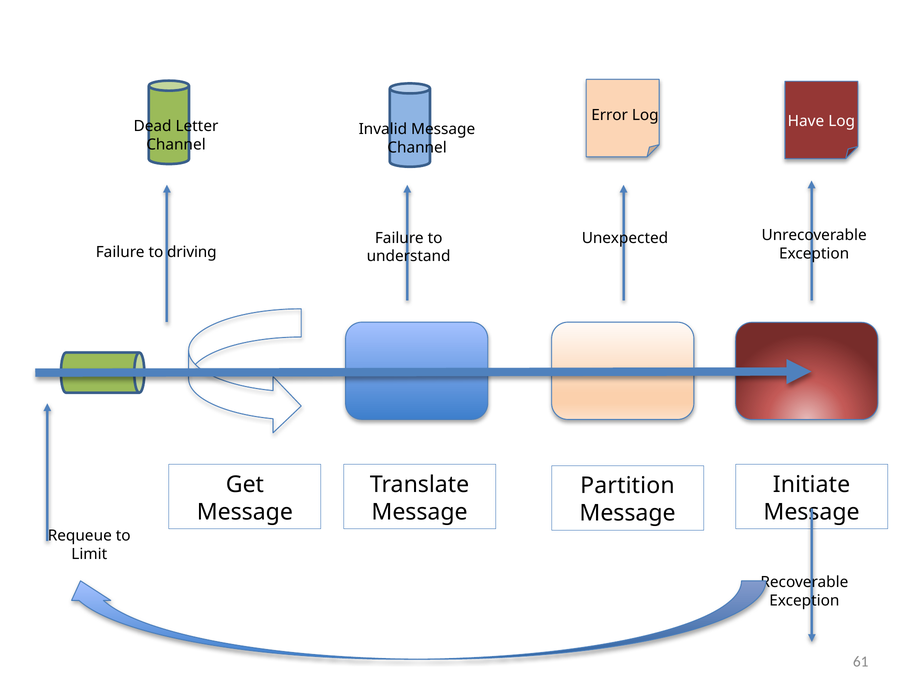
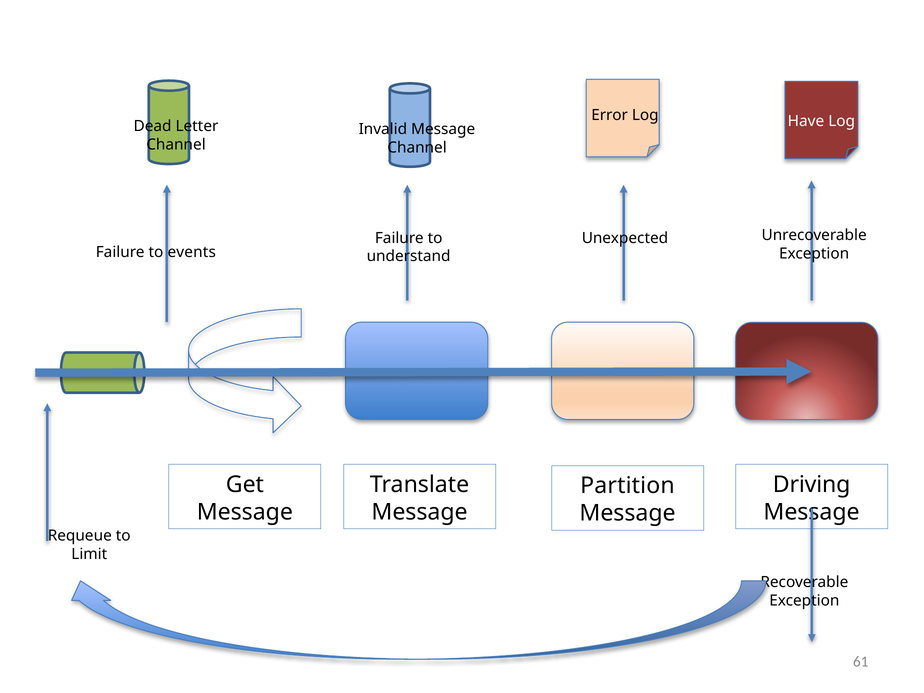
driving: driving -> events
Initiate: Initiate -> Driving
